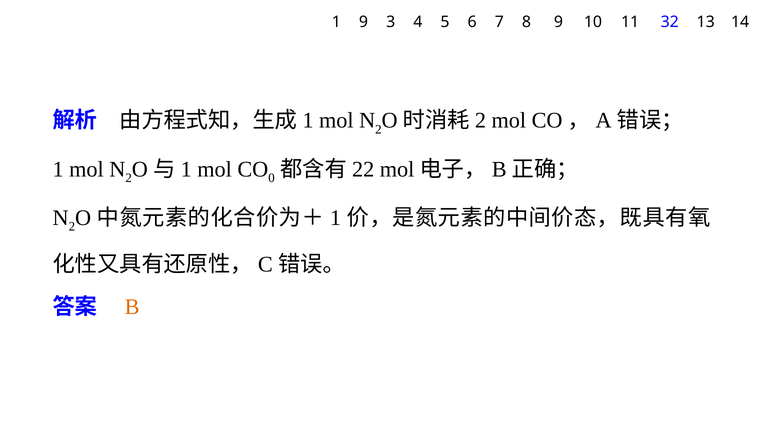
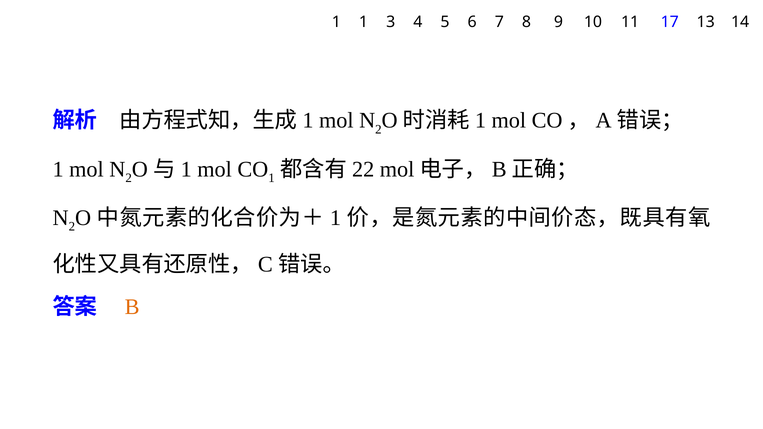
1 9: 9 -> 1
32: 32 -> 17
2 at (481, 121): 2 -> 1
0 at (272, 178): 0 -> 1
